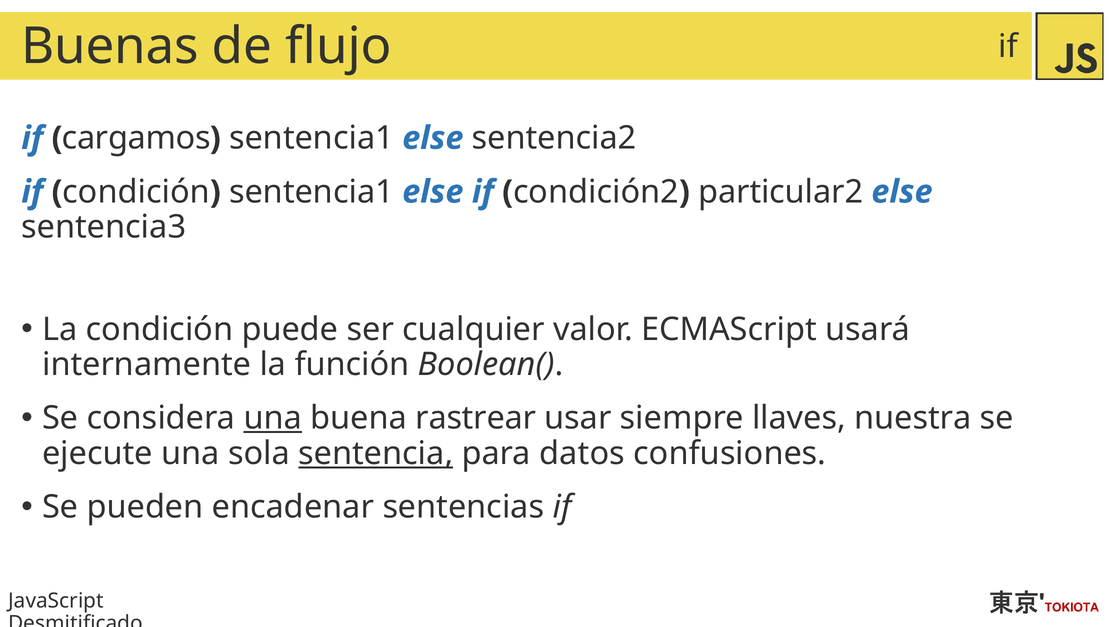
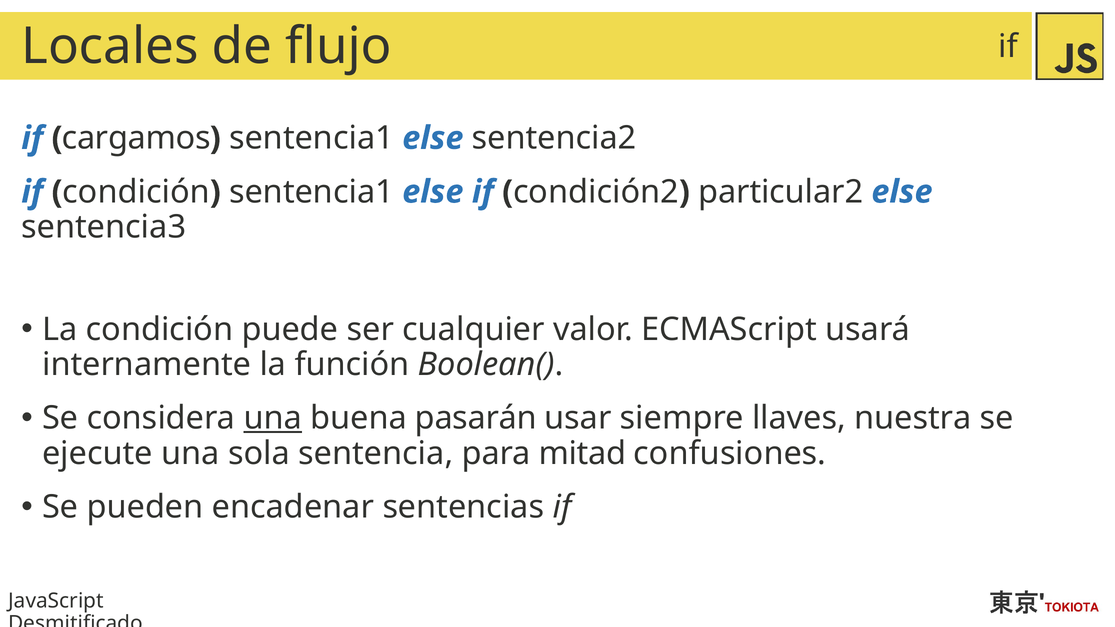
Buenas: Buenas -> Locales
rastrear: rastrear -> pasarán
sentencia underline: present -> none
datos: datos -> mitad
